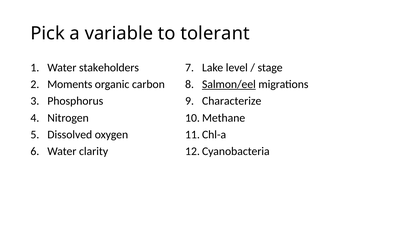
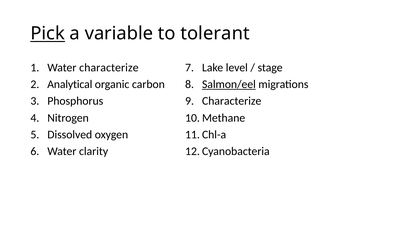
Pick underline: none -> present
Water stakeholders: stakeholders -> characterize
Moments: Moments -> Analytical
